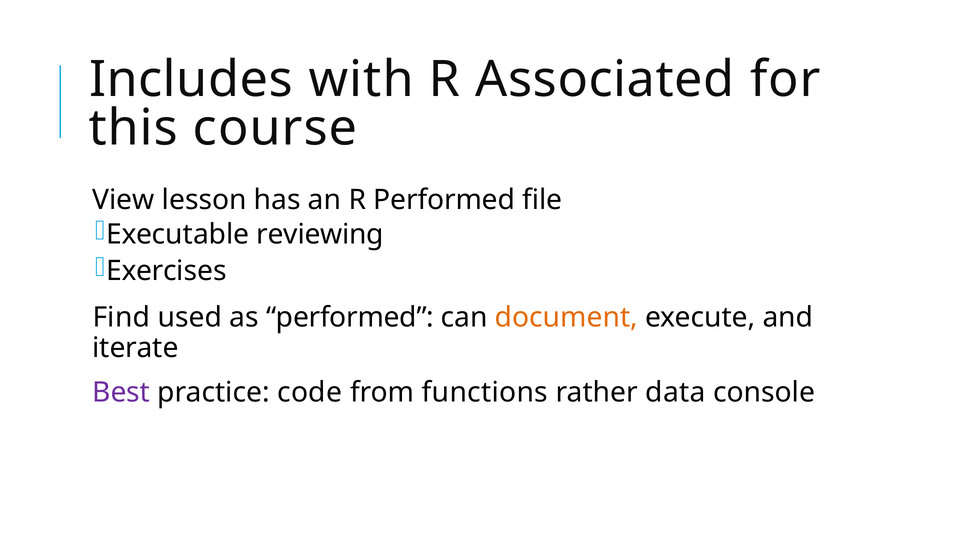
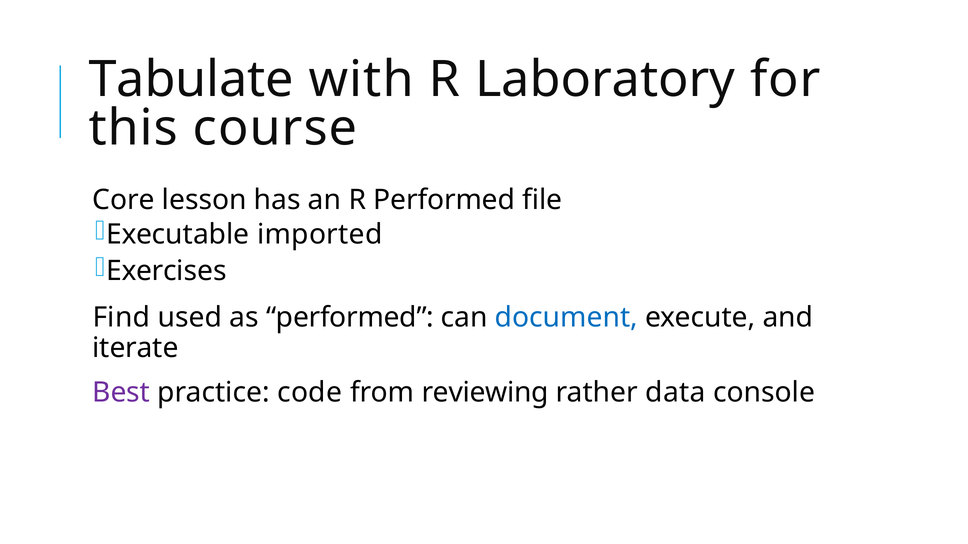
Includes: Includes -> Tabulate
Associated: Associated -> Laboratory
View: View -> Core
reviewing: reviewing -> imported
document colour: orange -> blue
functions: functions -> reviewing
